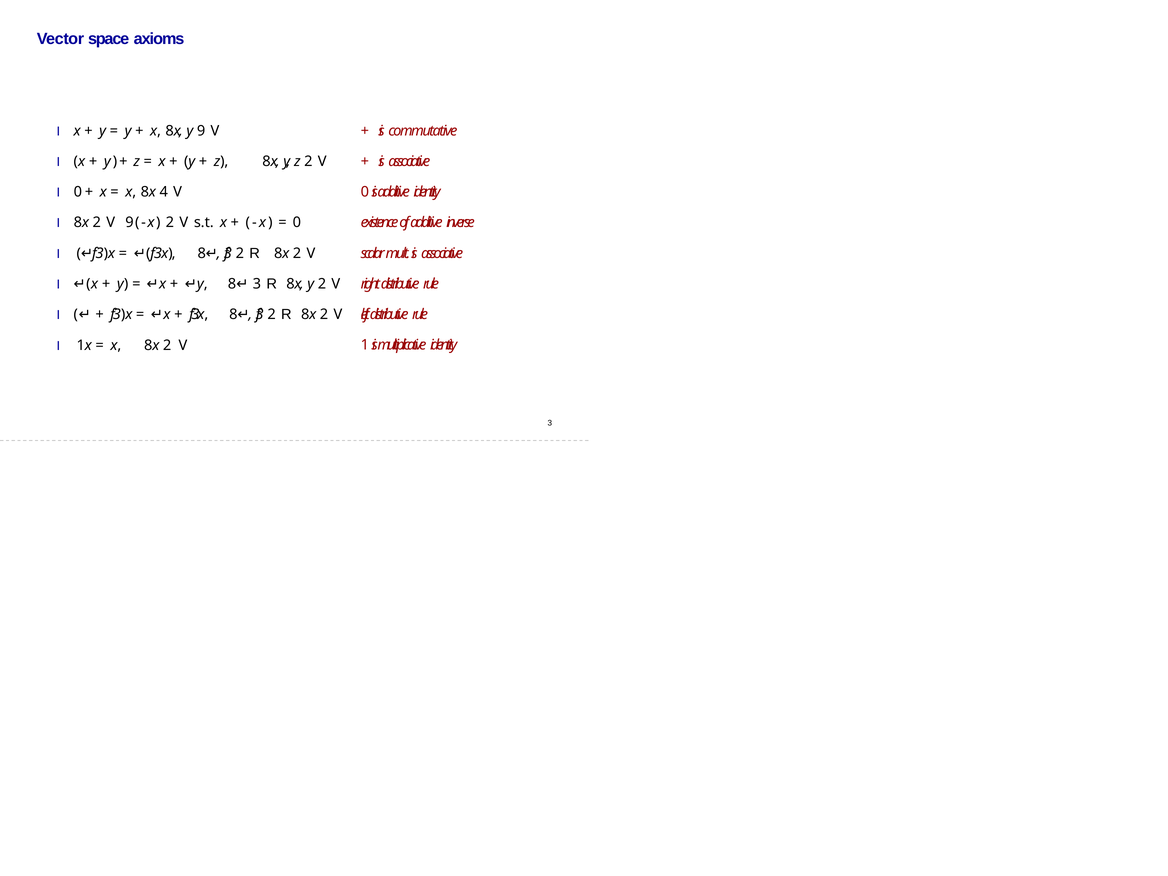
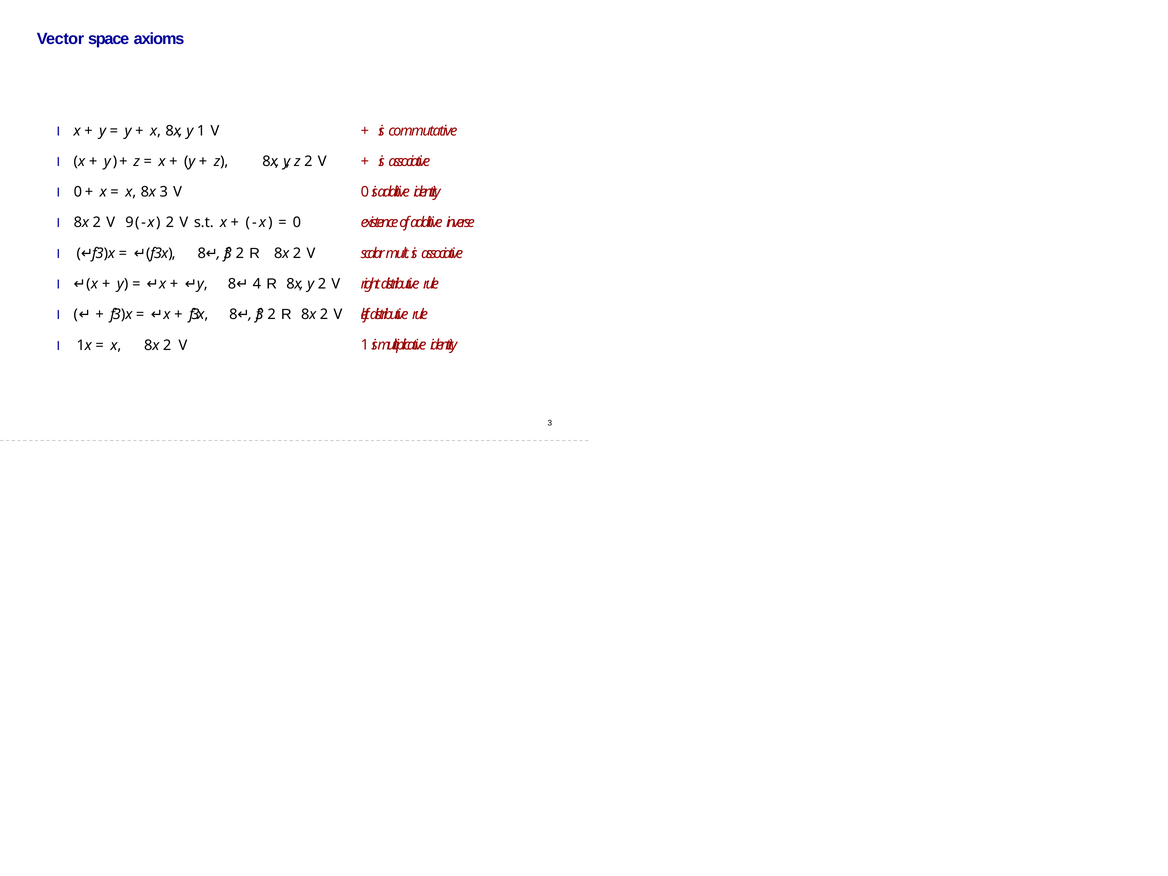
y 9: 9 -> 1
8x 4: 4 -> 3
8↵ 3: 3 -> 4
